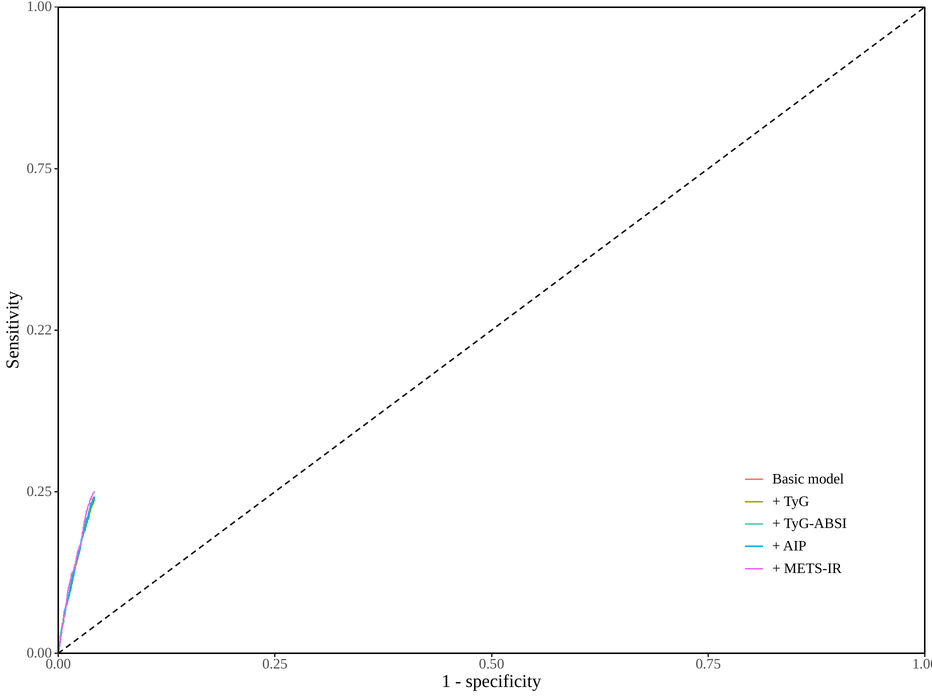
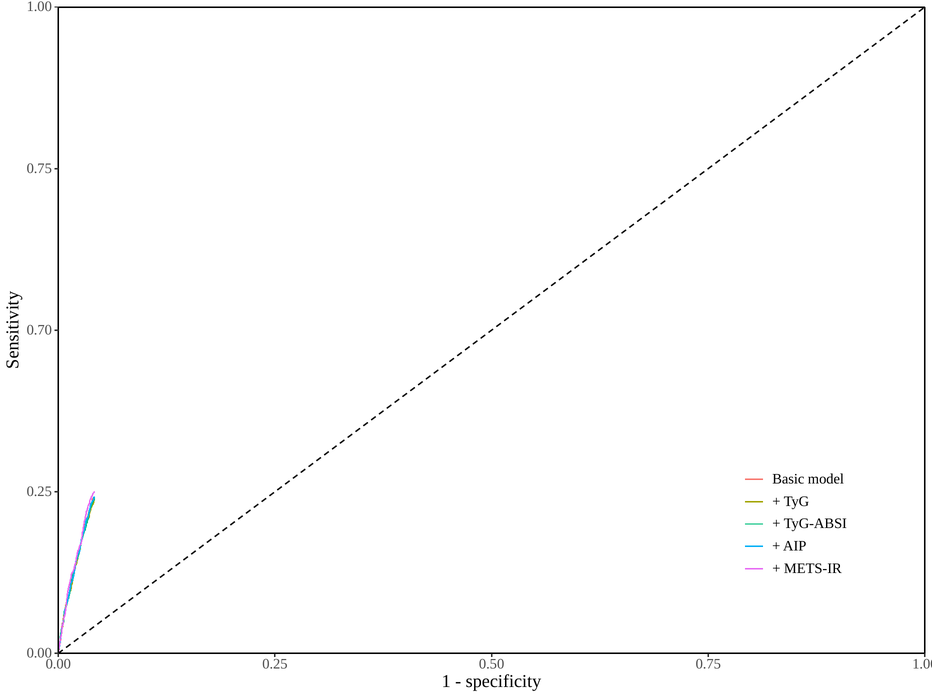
0.22: 0.22 -> 0.70
